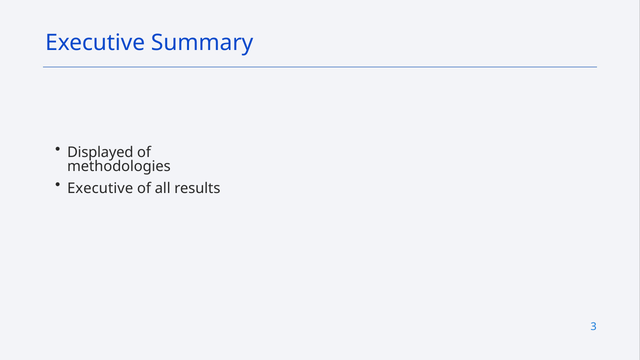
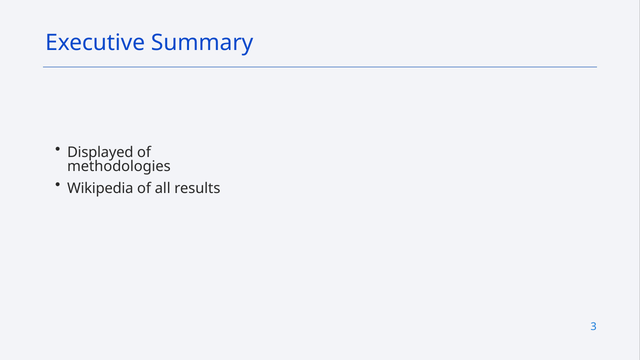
Executive at (100, 188): Executive -> Wikipedia
